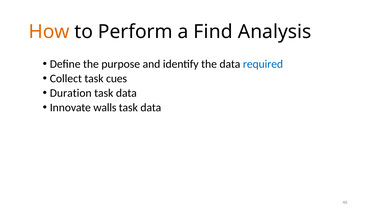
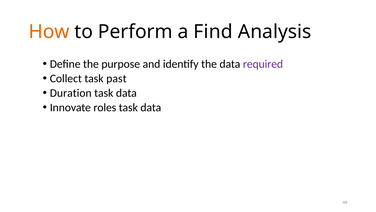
required colour: blue -> purple
cues: cues -> past
walls: walls -> roles
